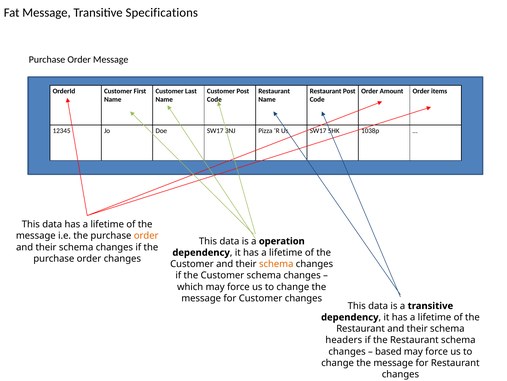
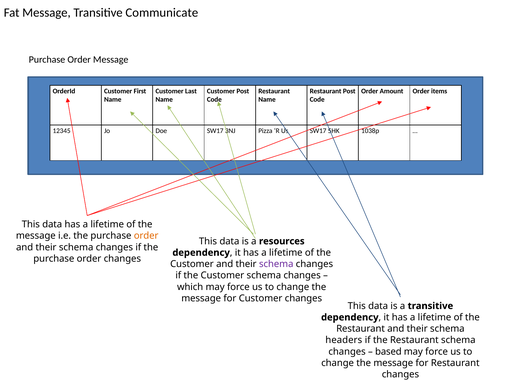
Specifications: Specifications -> Communicate
operation: operation -> resources
schema at (276, 264) colour: orange -> purple
